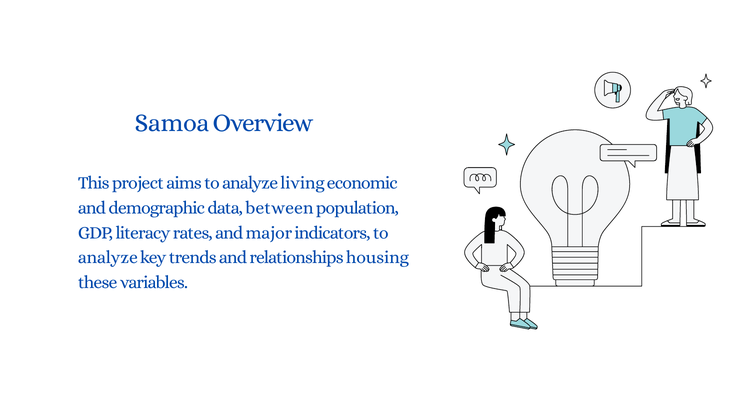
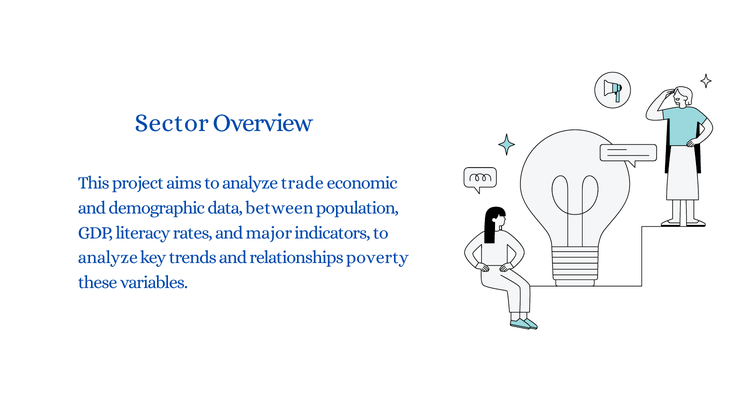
Samoa: Samoa -> Sector
living: living -> trade
housing: housing -> poverty
